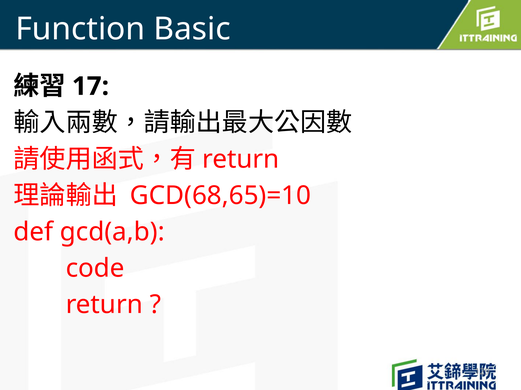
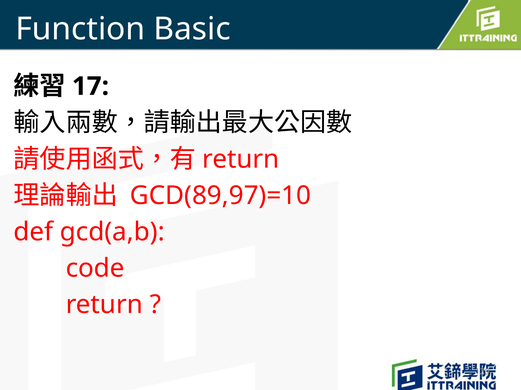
GCD(68,65)=10: GCD(68,65)=10 -> GCD(89,97)=10
